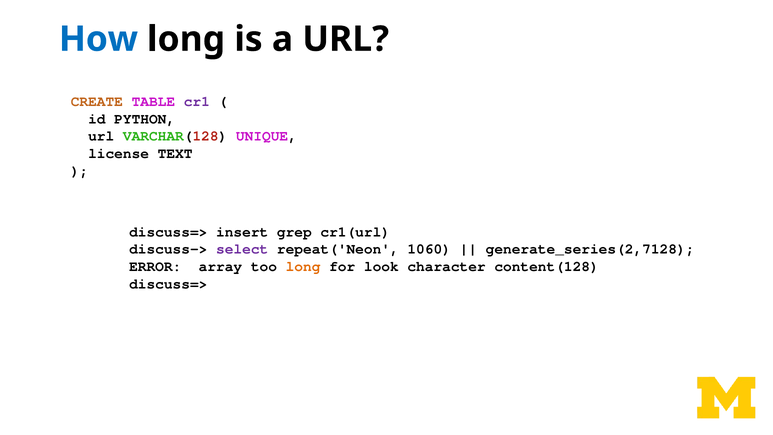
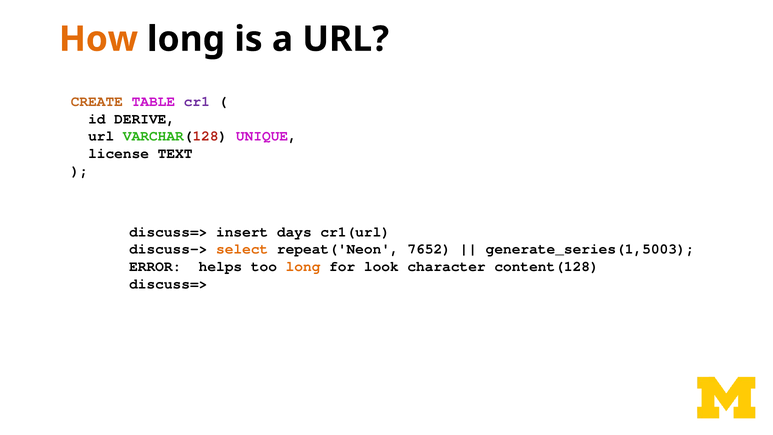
How colour: blue -> orange
PYTHON: PYTHON -> DERIVE
grep: grep -> days
select colour: purple -> orange
1060: 1060 -> 7652
generate_series(2,7128: generate_series(2,7128 -> generate_series(1,5003
array: array -> helps
